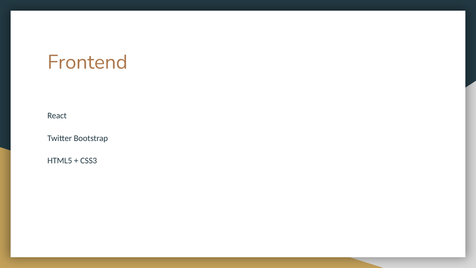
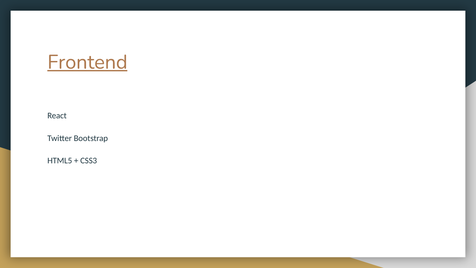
Frontend underline: none -> present
